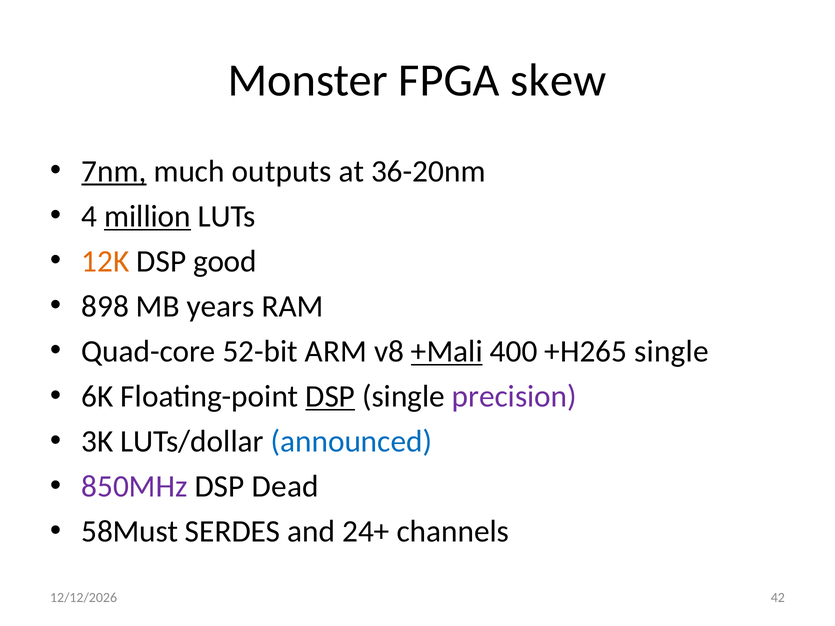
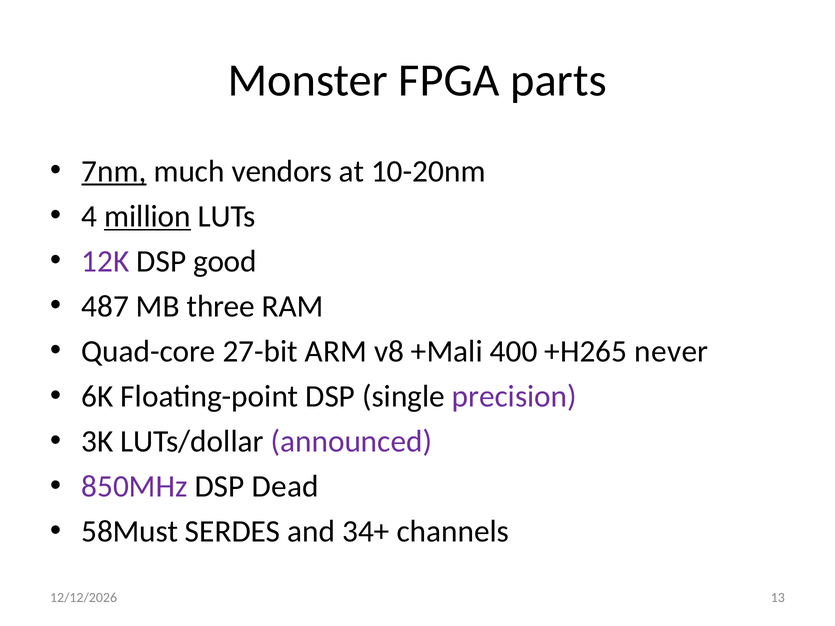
skew: skew -> parts
outputs: outputs -> vendors
36-20nm: 36-20nm -> 10-20nm
12K colour: orange -> purple
898: 898 -> 487
years: years -> three
52-bit: 52-bit -> 27-bit
+Mali underline: present -> none
+H265 single: single -> never
DSP at (330, 396) underline: present -> none
announced colour: blue -> purple
24+: 24+ -> 34+
42: 42 -> 13
